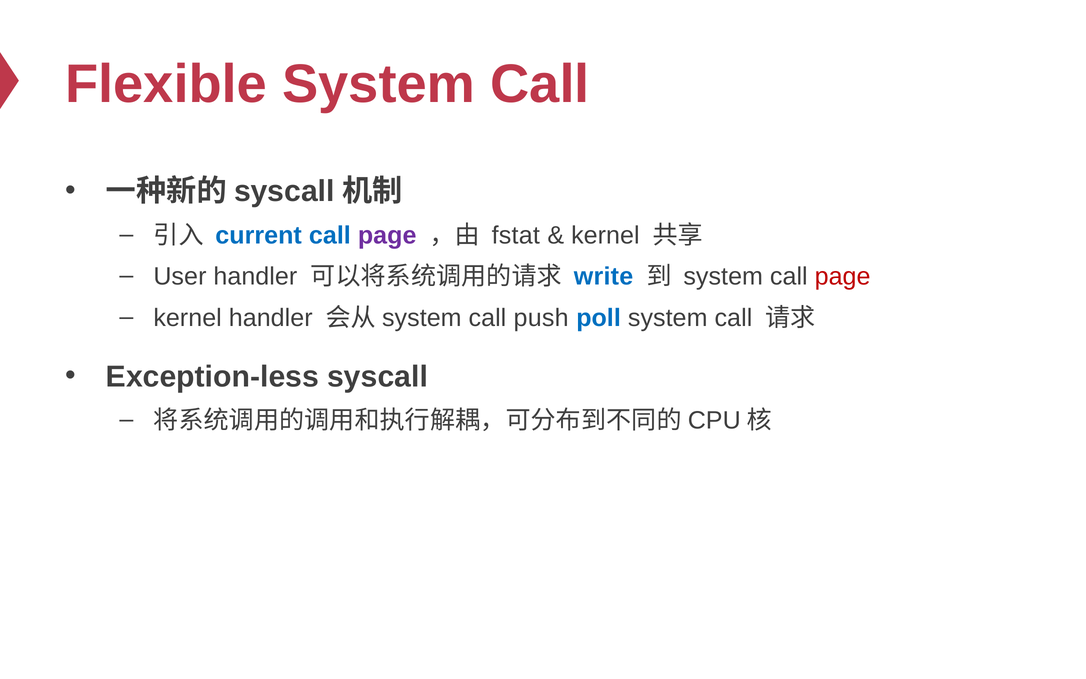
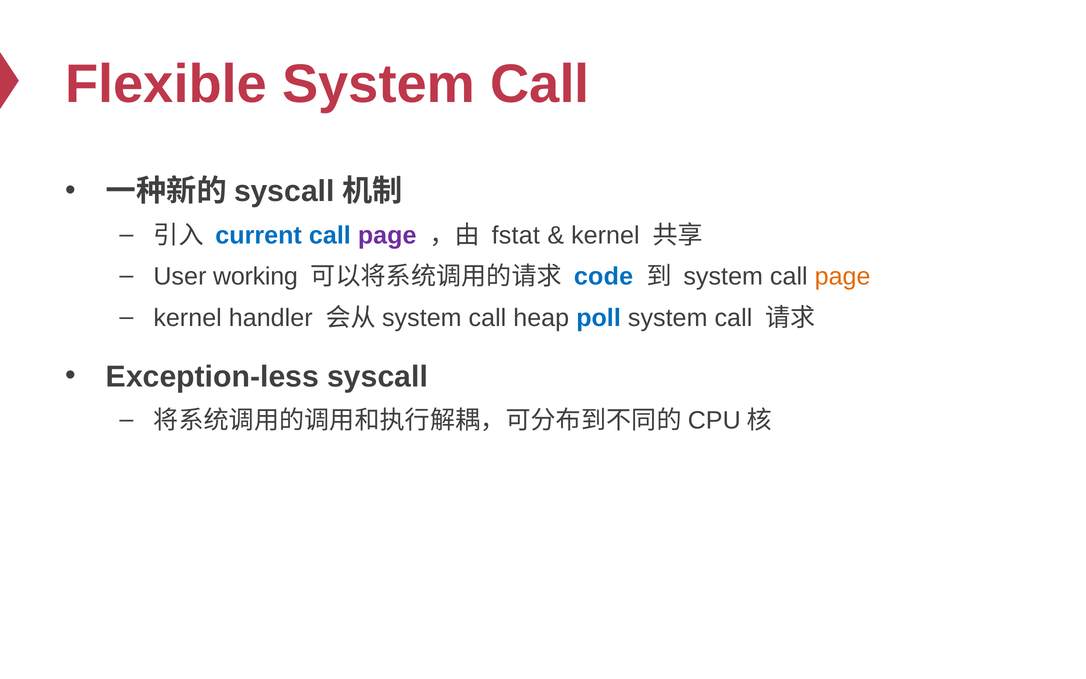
User handler: handler -> working
write: write -> code
page at (843, 276) colour: red -> orange
push: push -> heap
